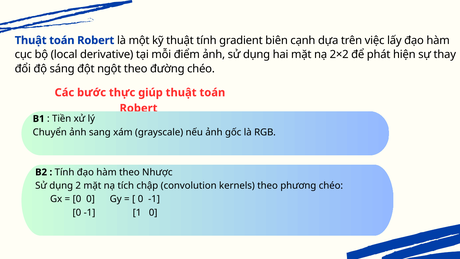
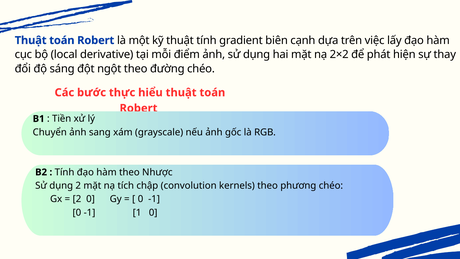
giúp: giúp -> hiểu
0 at (77, 199): 0 -> 2
